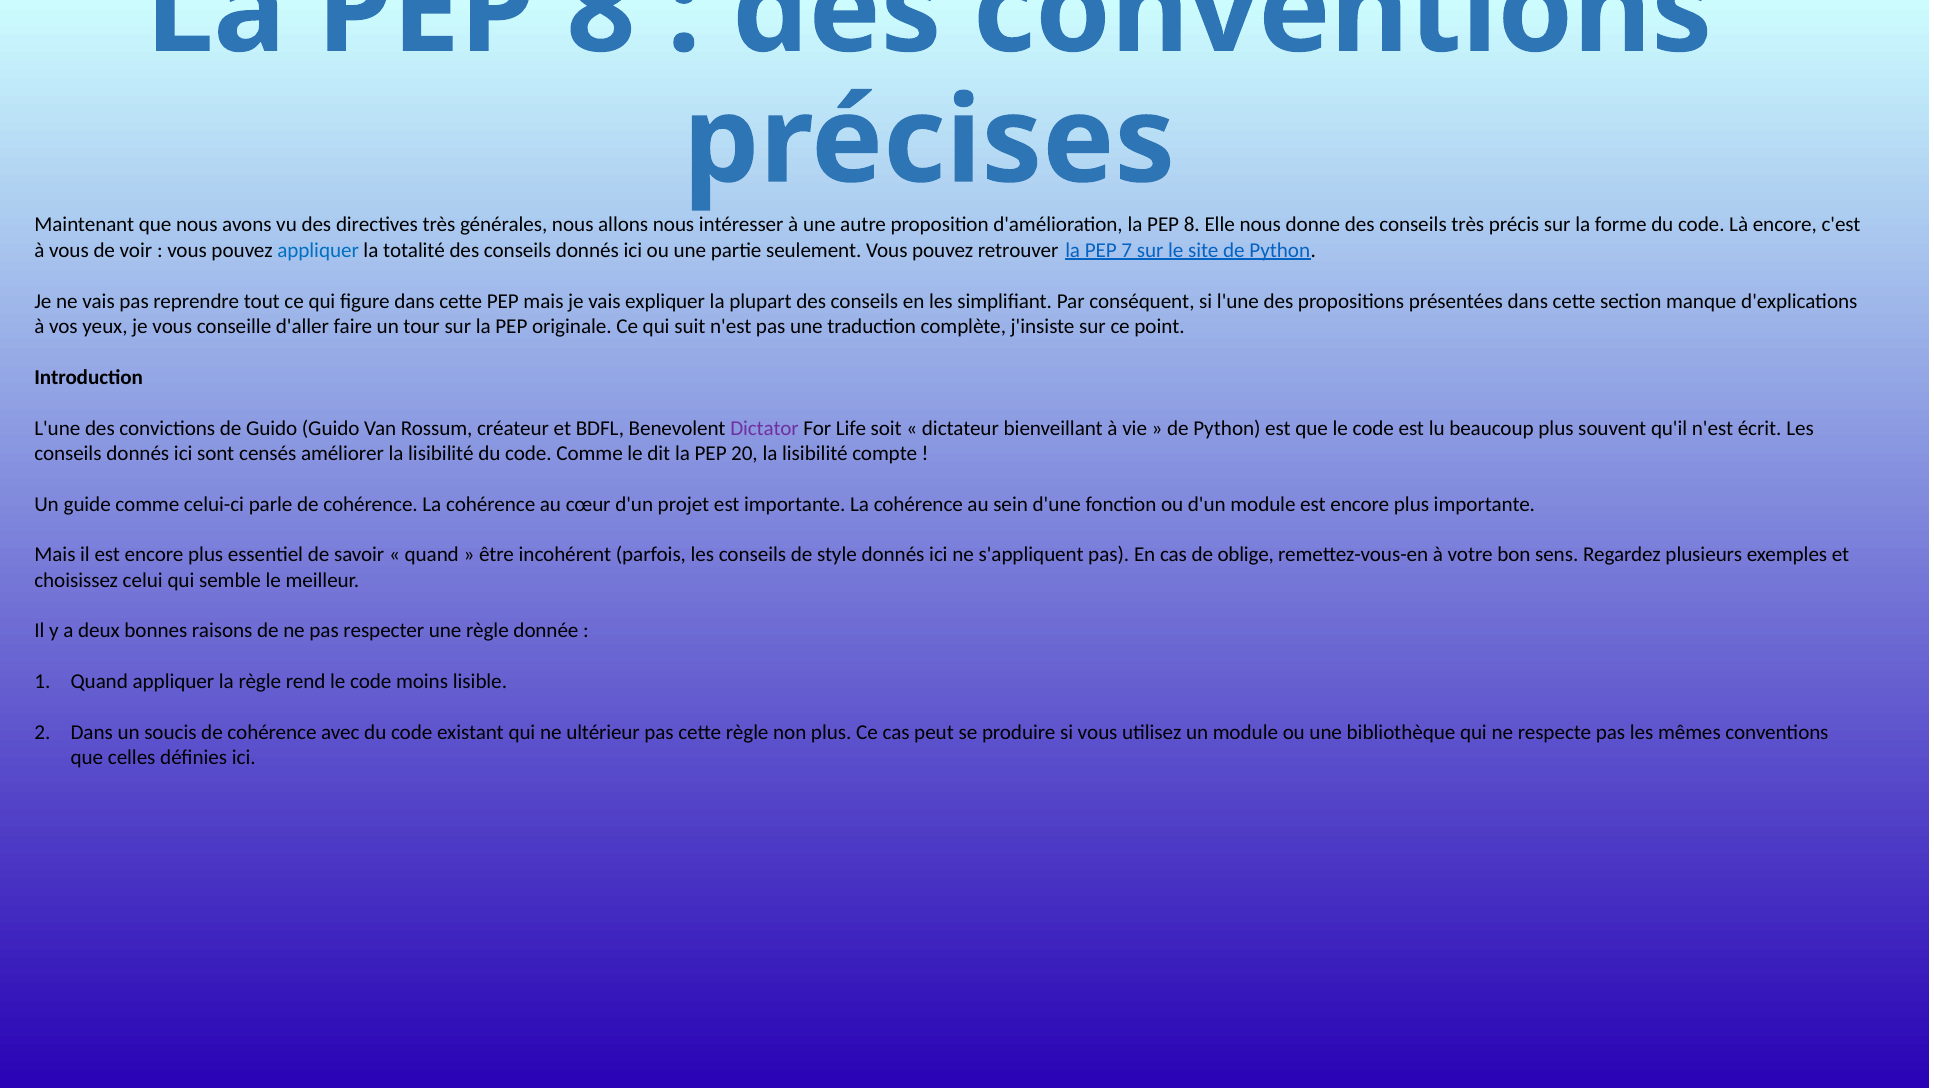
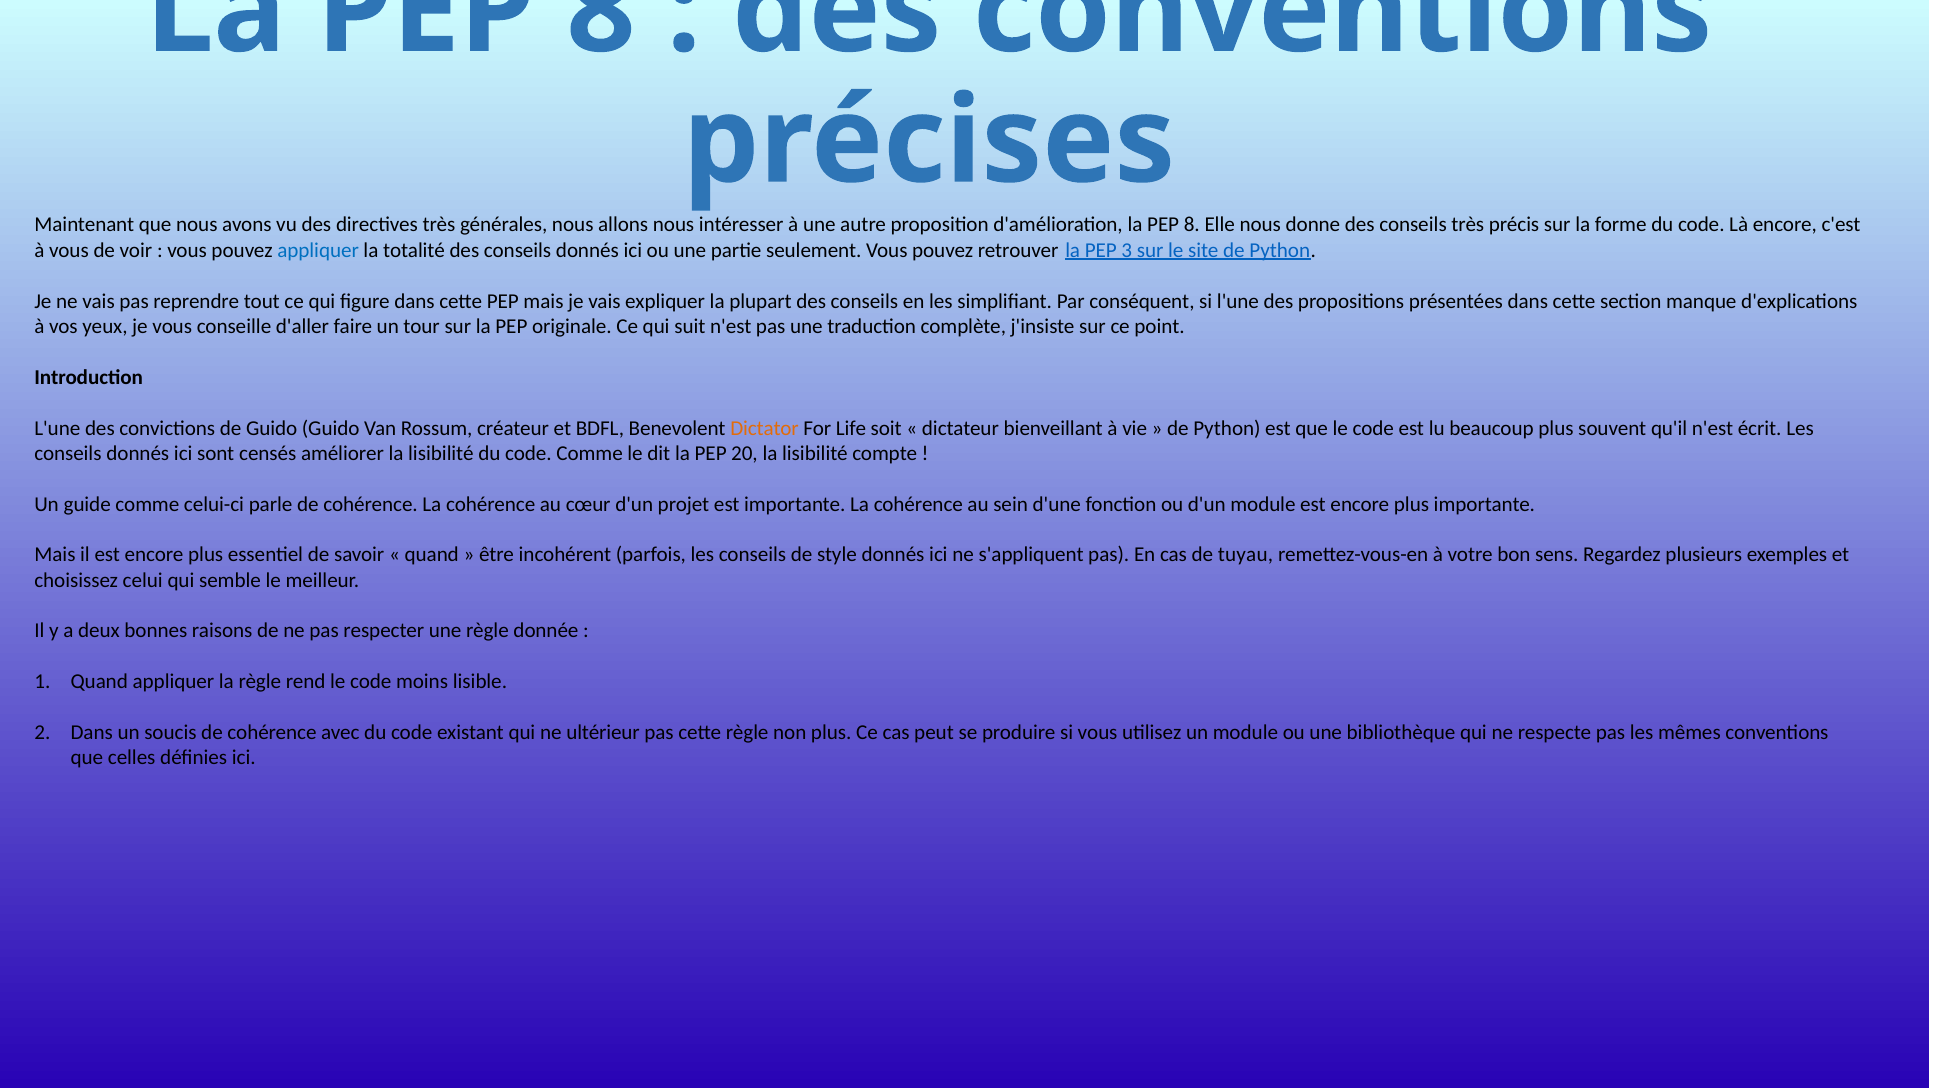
7: 7 -> 3
Dictator colour: purple -> orange
oblige: oblige -> tuyau
